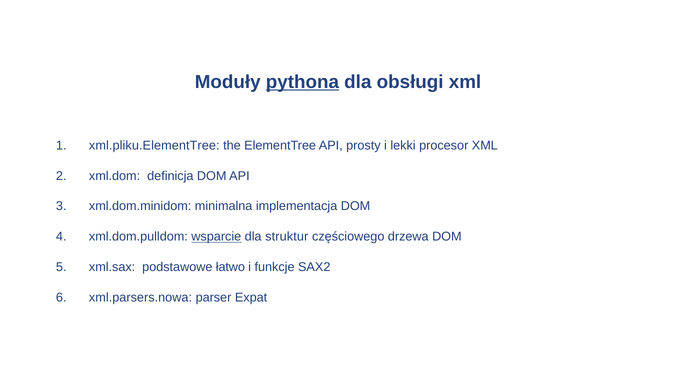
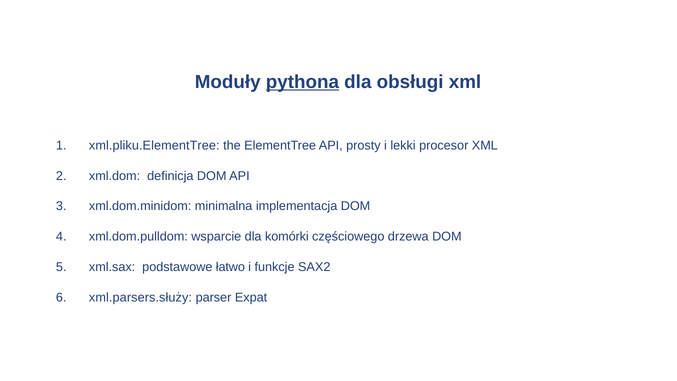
wsparcie underline: present -> none
struktur: struktur -> komórki
xml.parsers.nowa: xml.parsers.nowa -> xml.parsers.służy
